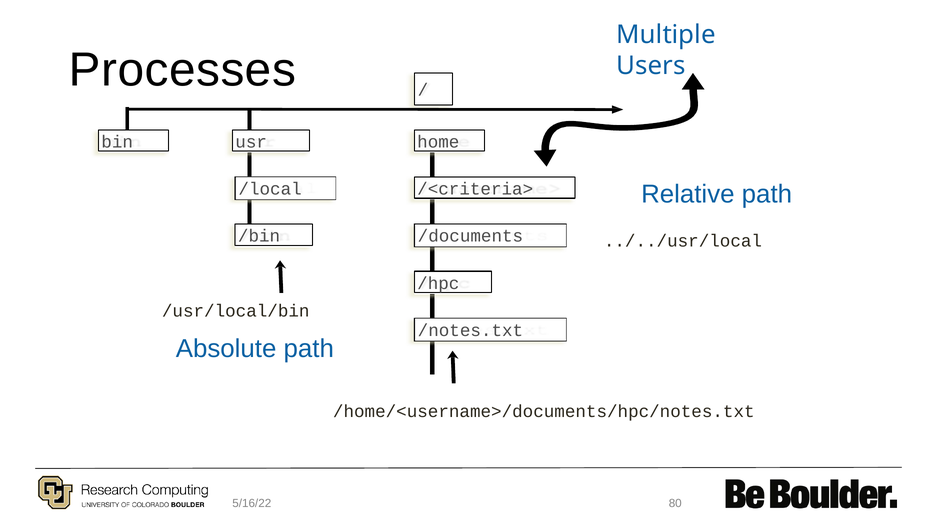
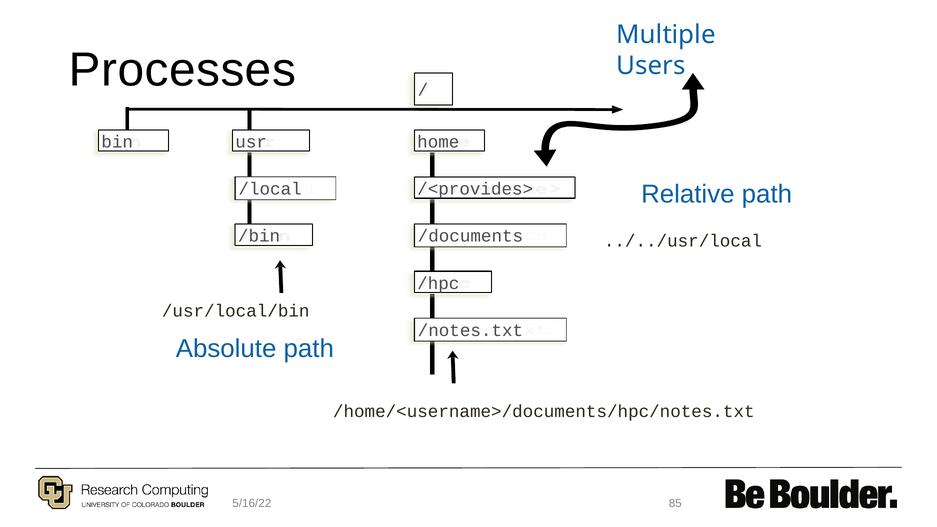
/<criteria>: /<criteria> -> /<provides>
80: 80 -> 85
